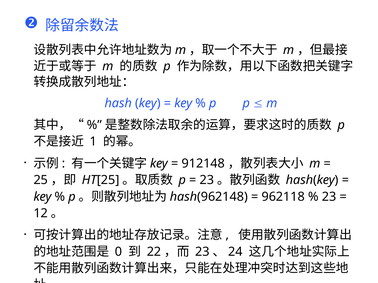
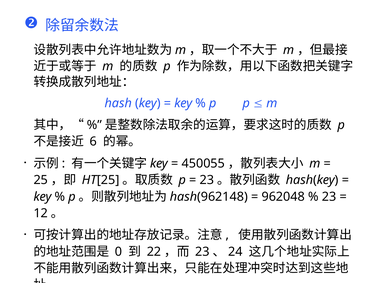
1: 1 -> 6
912148: 912148 -> 450055
962118: 962118 -> 962048
